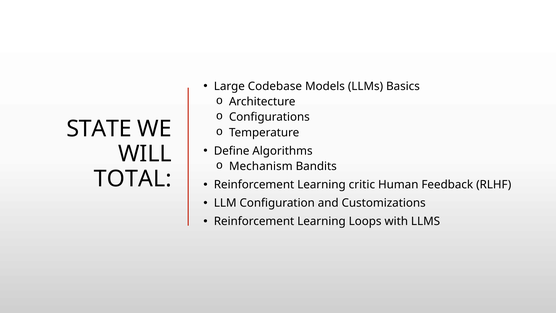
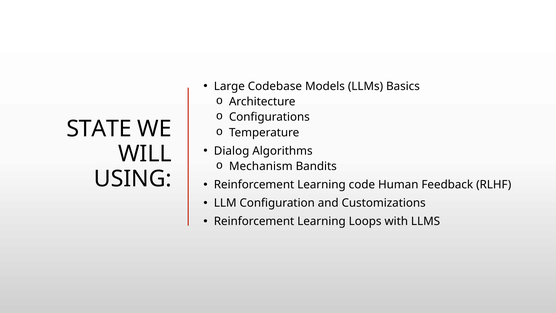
Define: Define -> Dialog
TOTAL: TOTAL -> USING
critic: critic -> code
